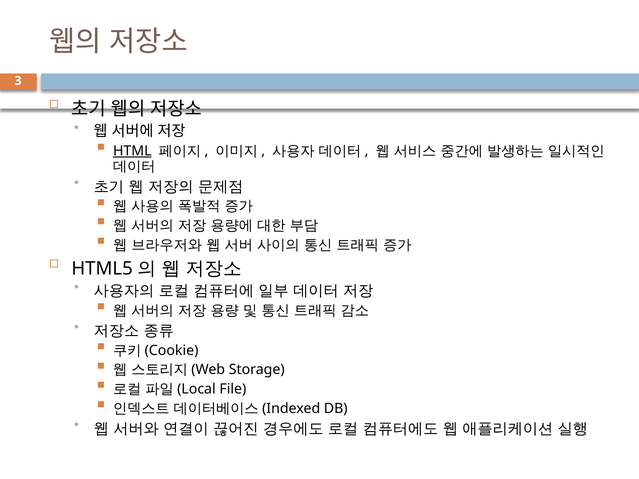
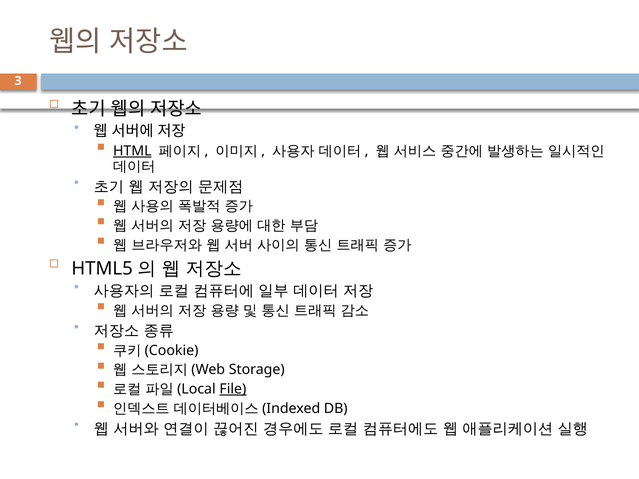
File underline: none -> present
